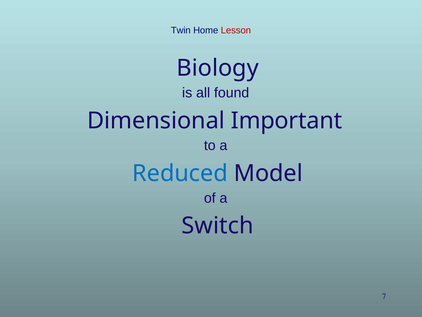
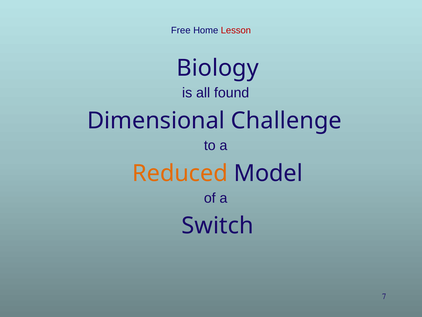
Twin: Twin -> Free
Important: Important -> Challenge
Reduced colour: blue -> orange
